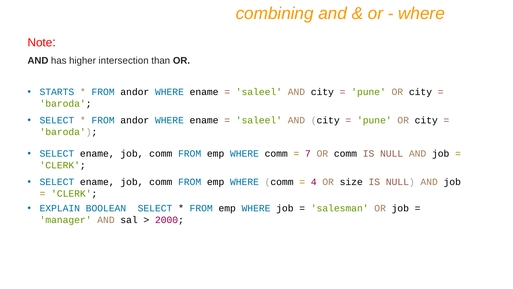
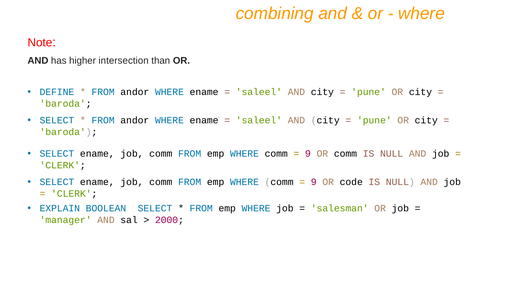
STARTS: STARTS -> DEFINE
7 at (308, 154): 7 -> 9
4 at (314, 182): 4 -> 9
size: size -> code
